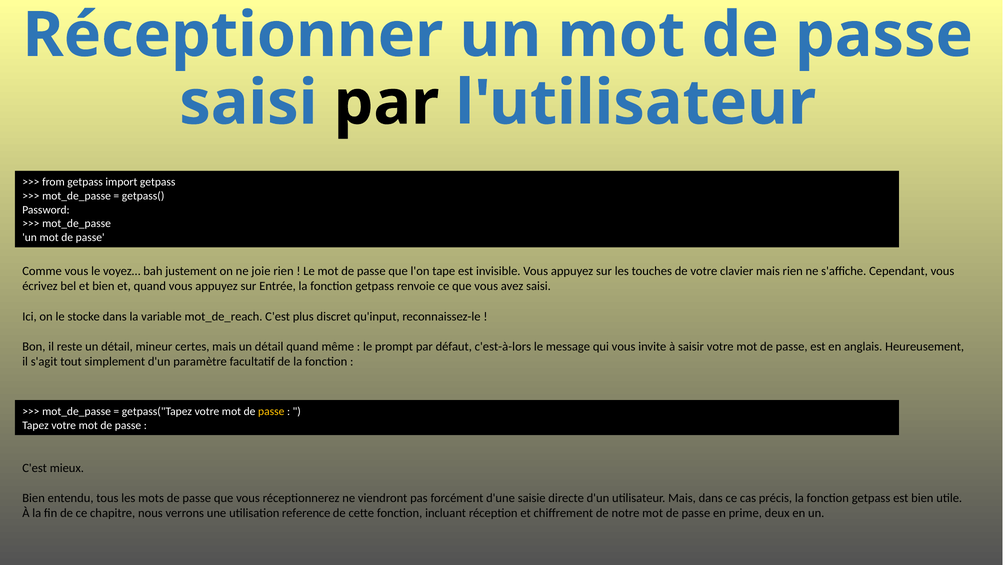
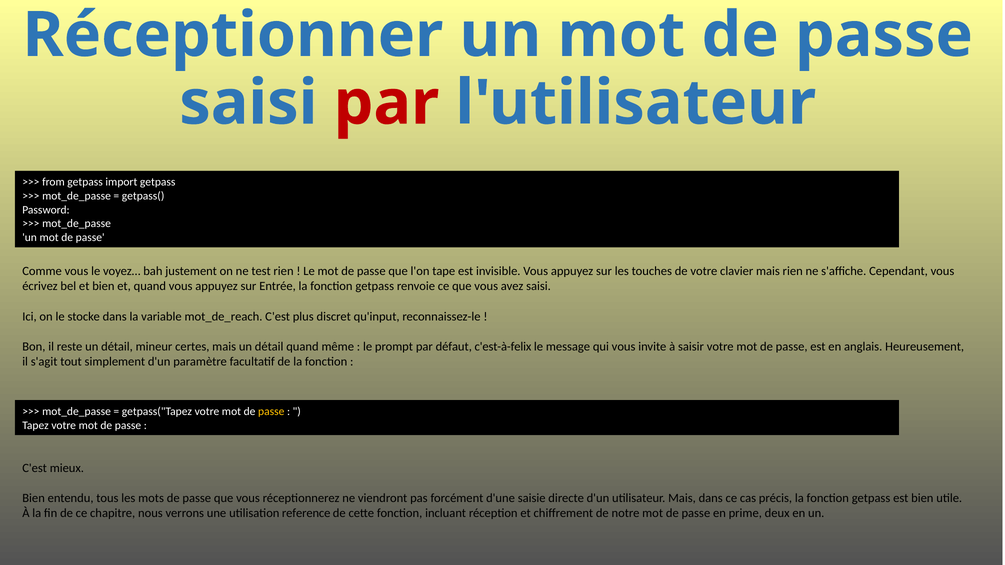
par at (386, 103) colour: black -> red
joie: joie -> test
c'est-à-lors: c'est-à-lors -> c'est-à-felix
